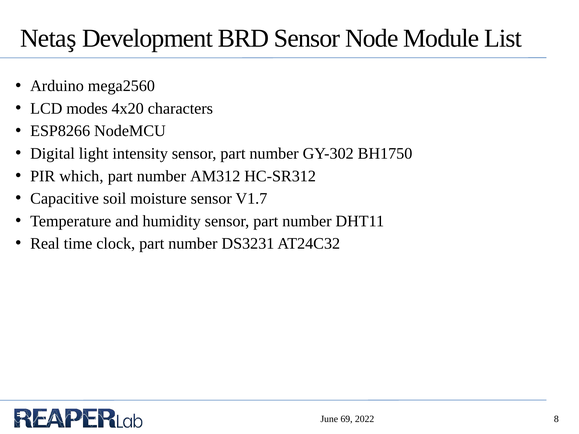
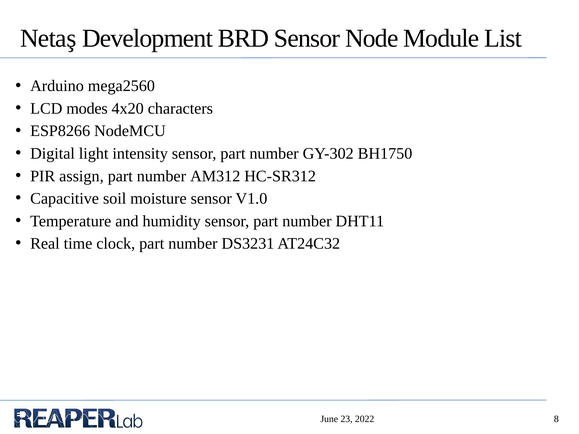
which: which -> assign
V1.7: V1.7 -> V1.0
69: 69 -> 23
